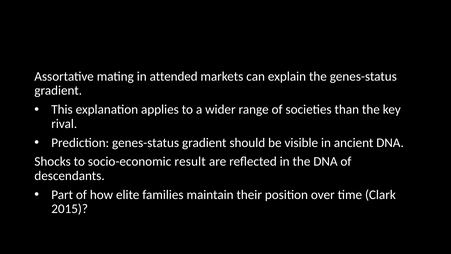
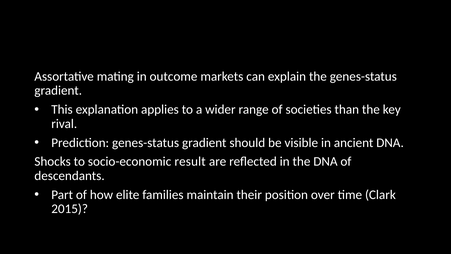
attended: attended -> outcome
